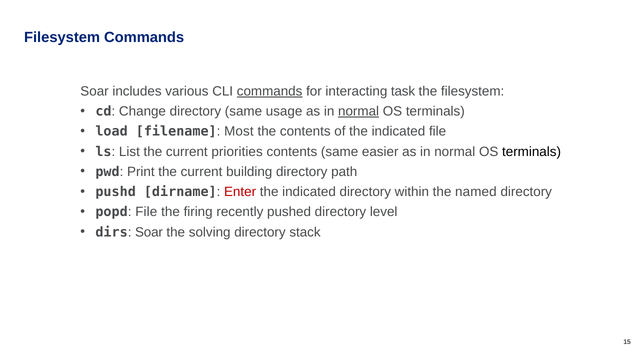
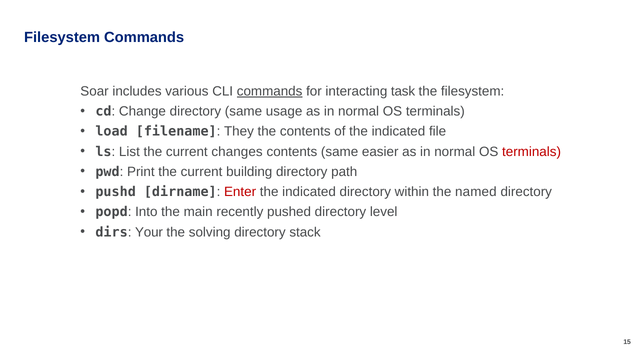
normal at (359, 111) underline: present -> none
Most: Most -> They
priorities: priorities -> changes
terminals at (532, 152) colour: black -> red
popd File: File -> Into
firing: firing -> main
dirs Soar: Soar -> Your
